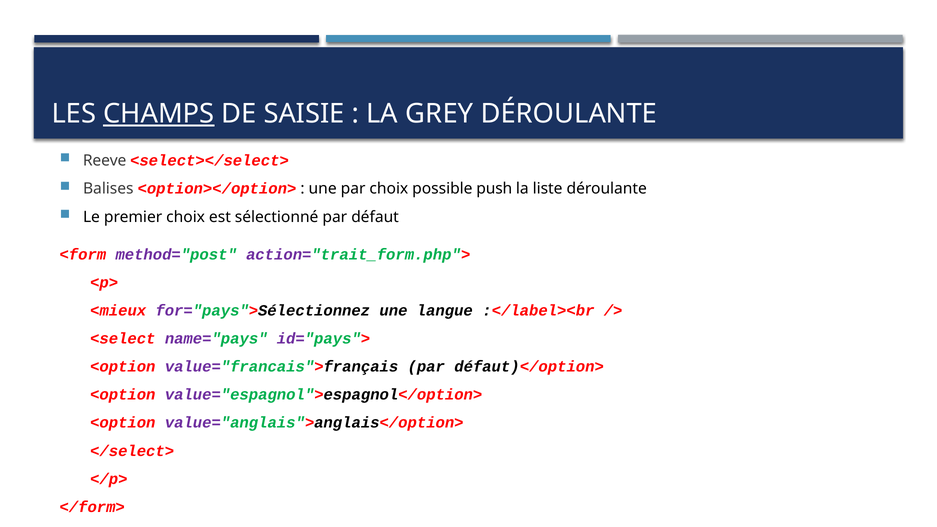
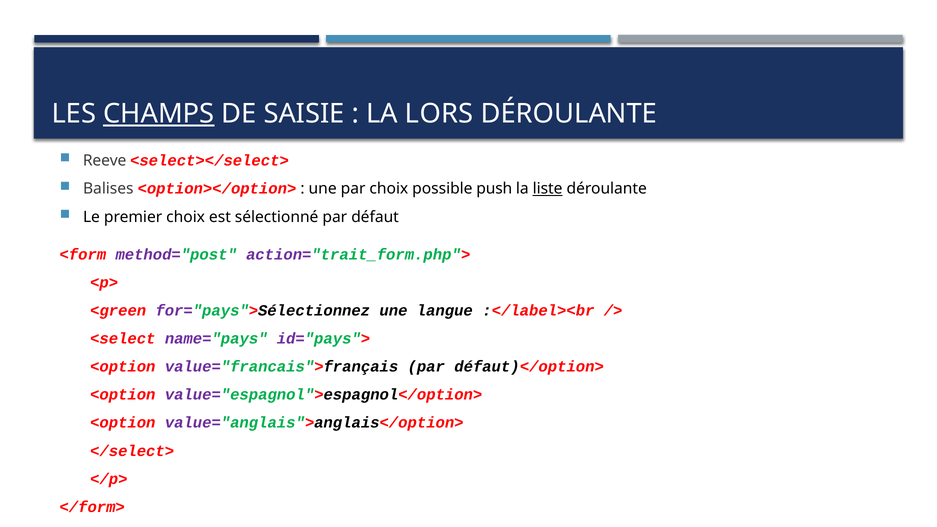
GREY: GREY -> LORS
liste underline: none -> present
<mieux: <mieux -> <green
